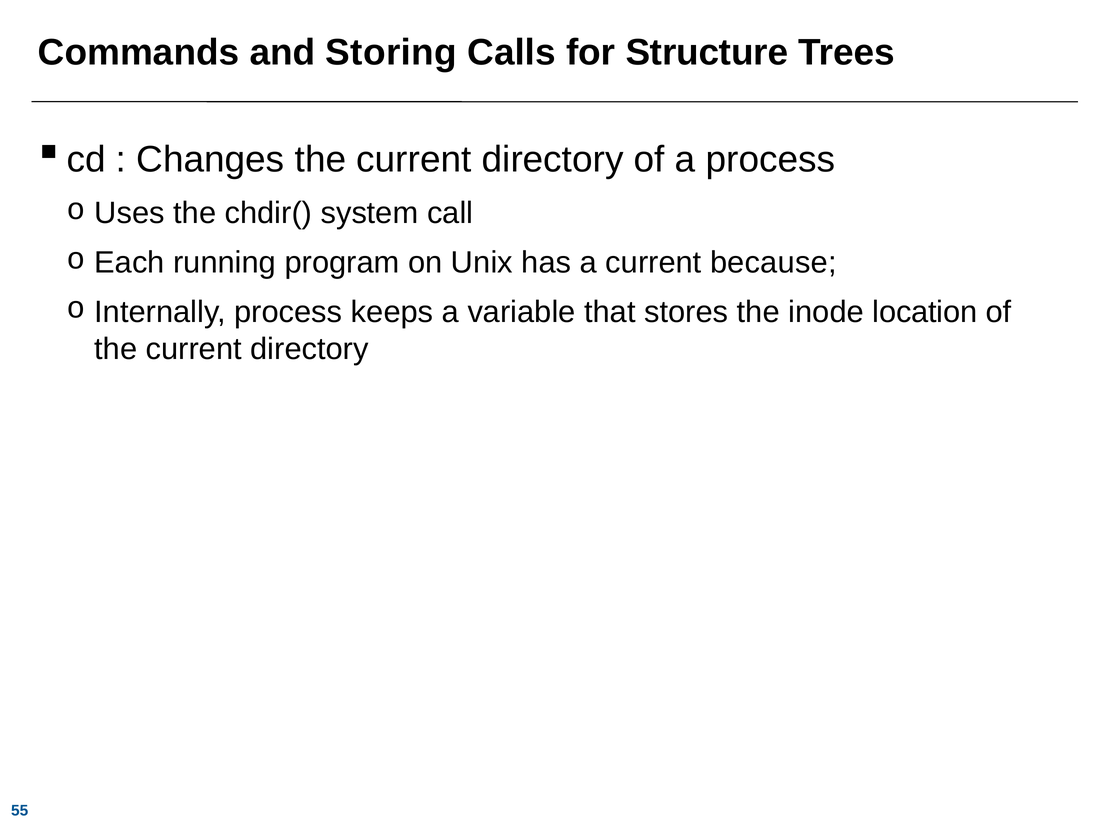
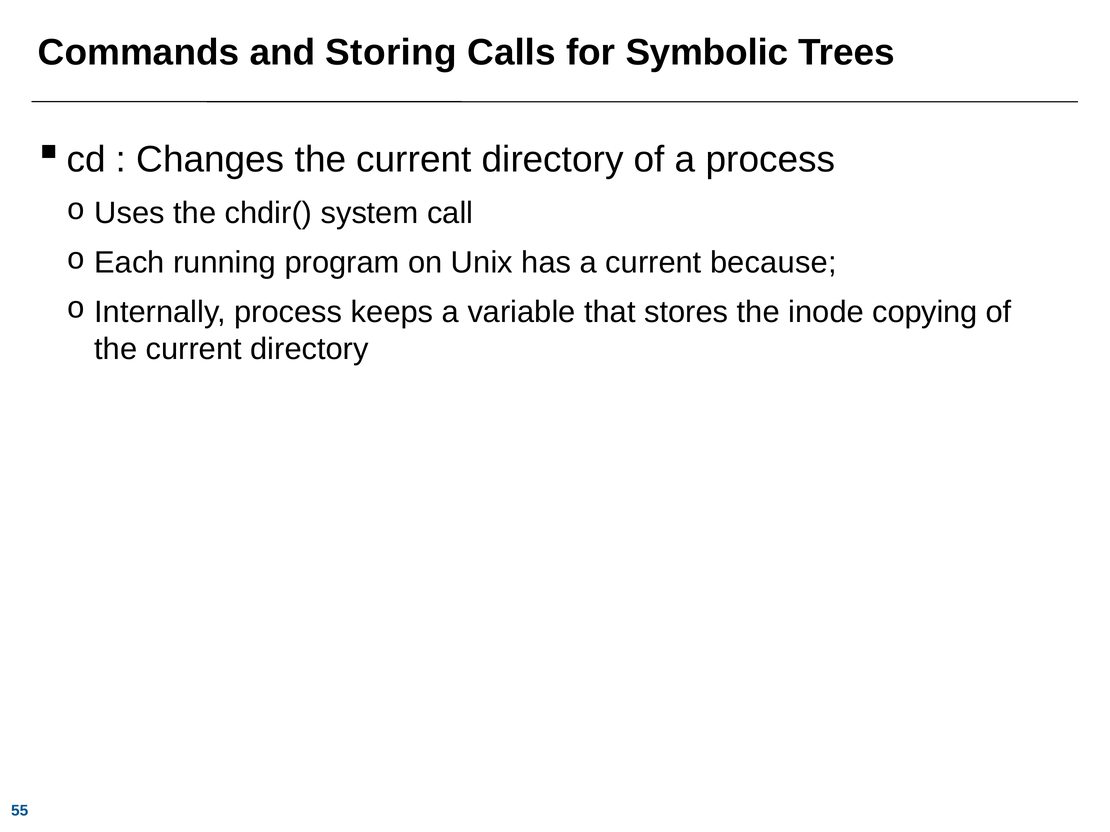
Structure: Structure -> Symbolic
location: location -> copying
